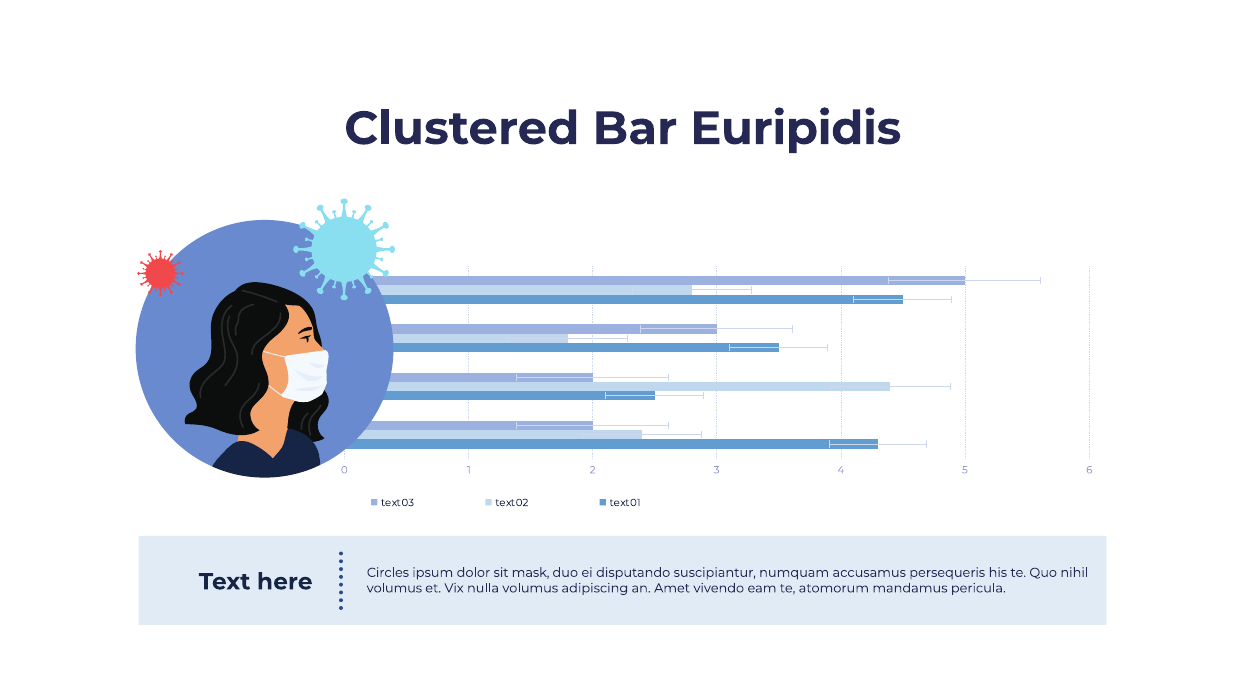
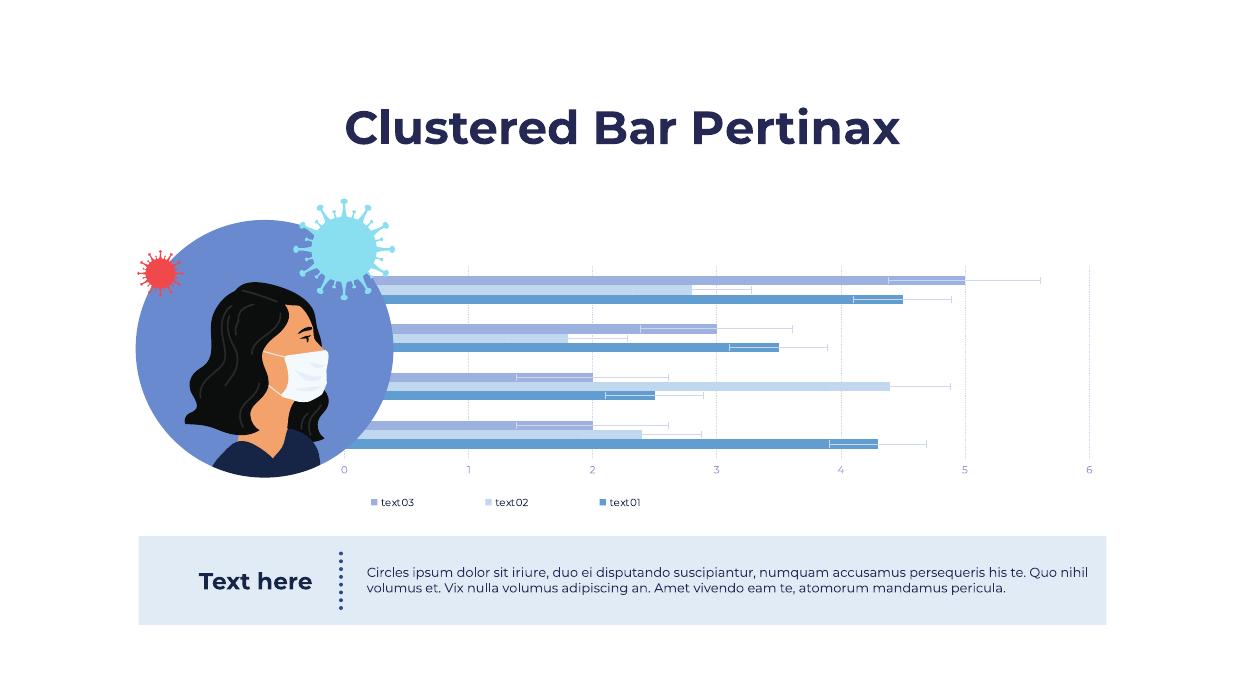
Euripidis: Euripidis -> Pertinax
mask: mask -> iriure
